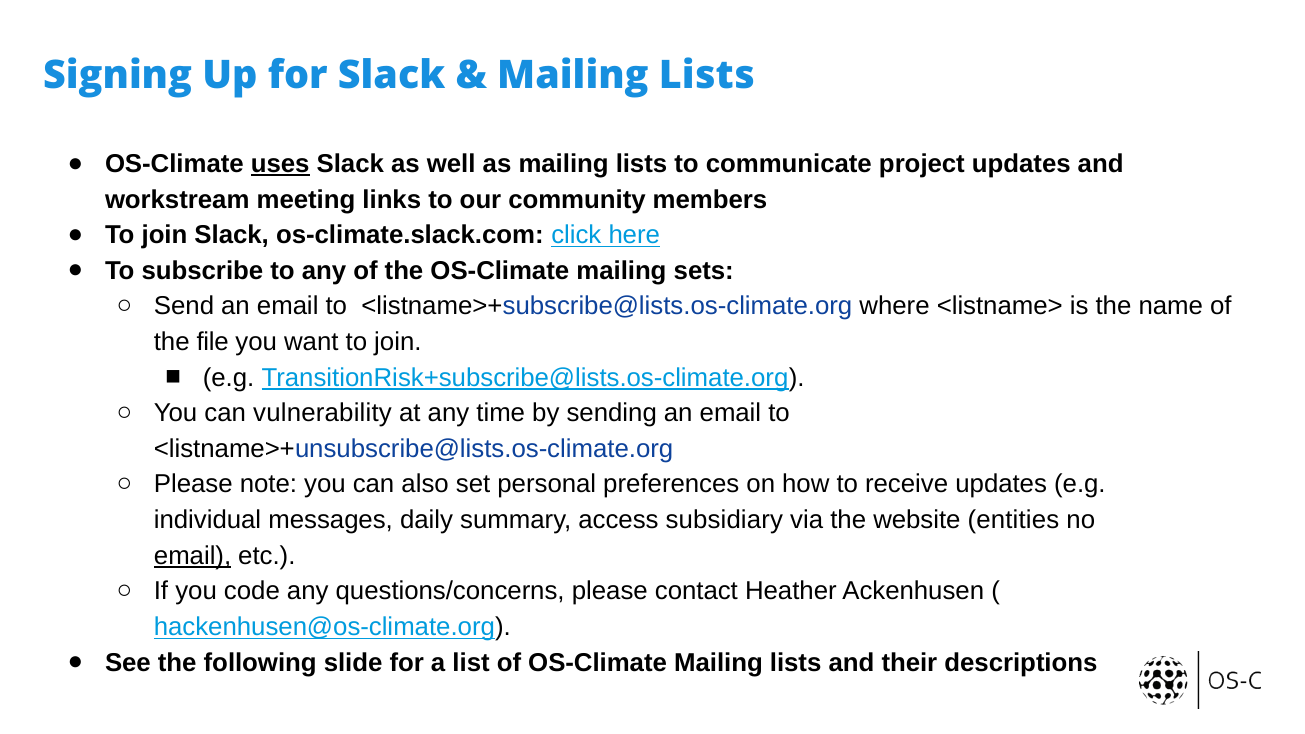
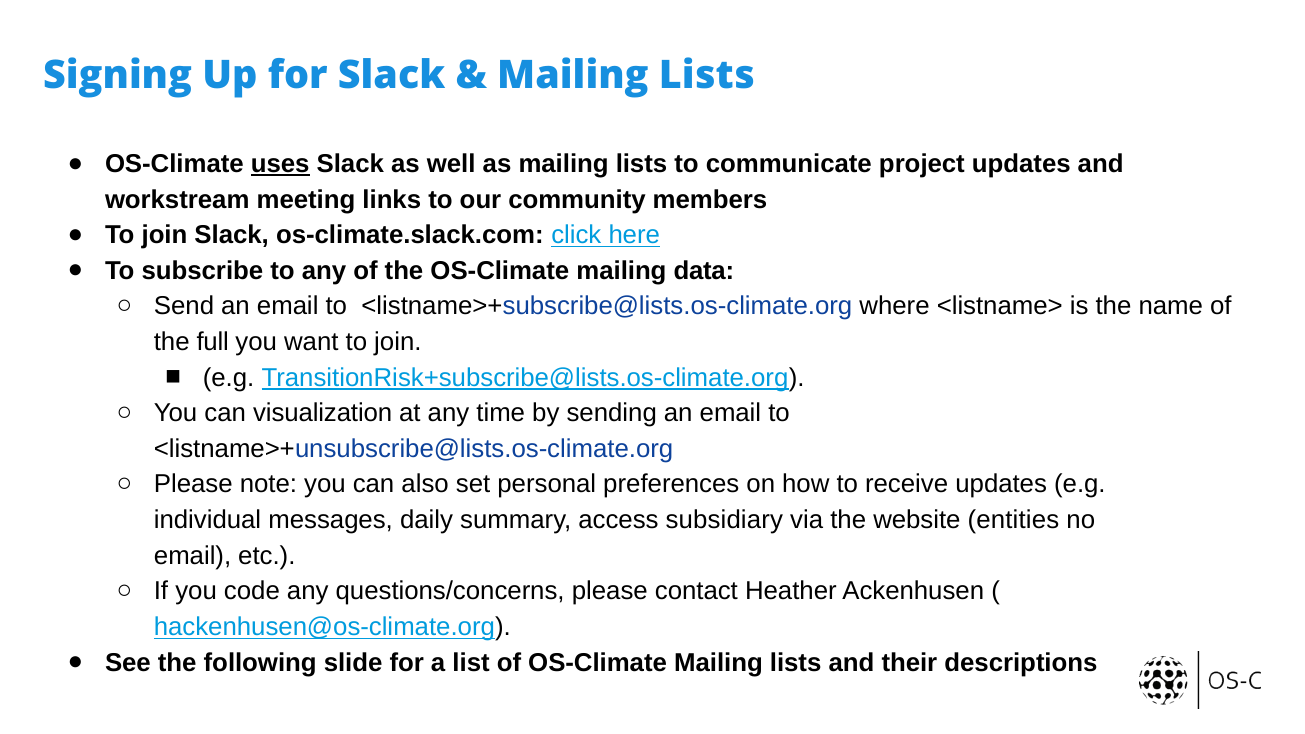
sets: sets -> data
file: file -> full
vulnerability: vulnerability -> visualization
email at (193, 556) underline: present -> none
